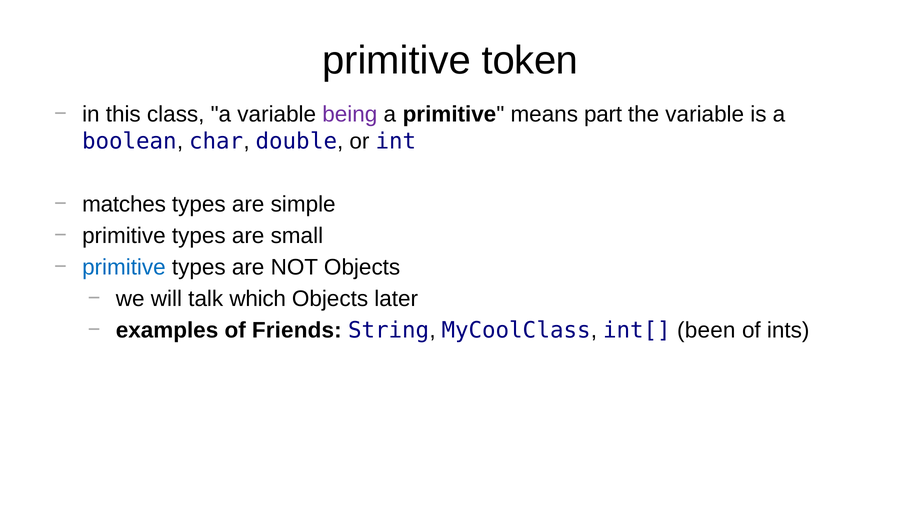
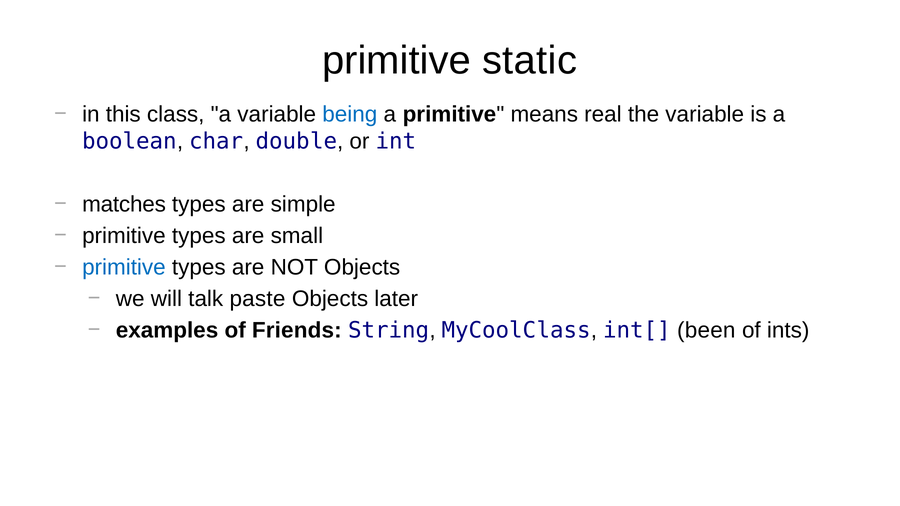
token: token -> static
being colour: purple -> blue
part: part -> real
which: which -> paste
